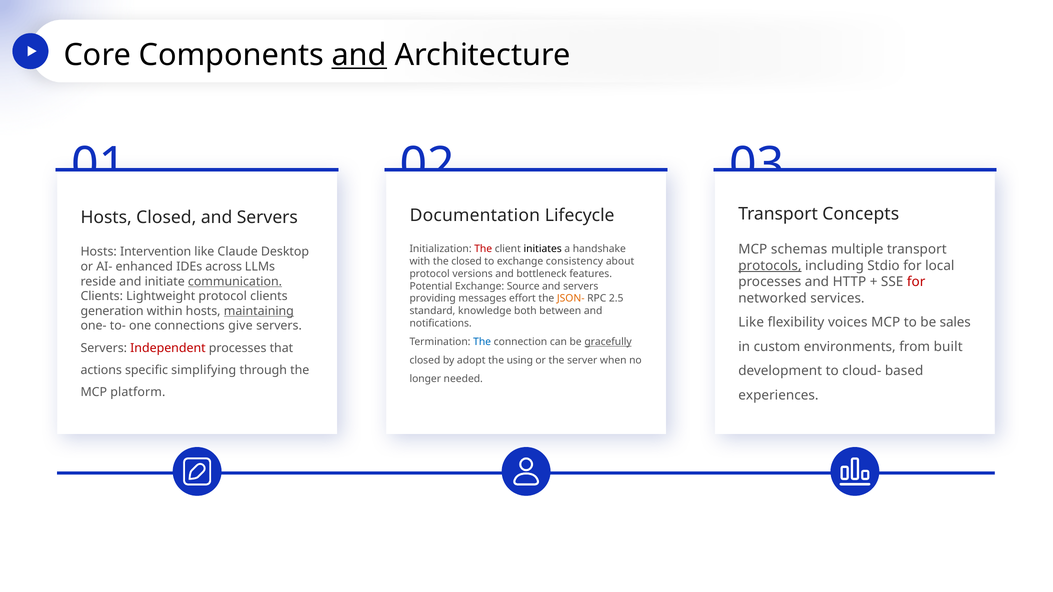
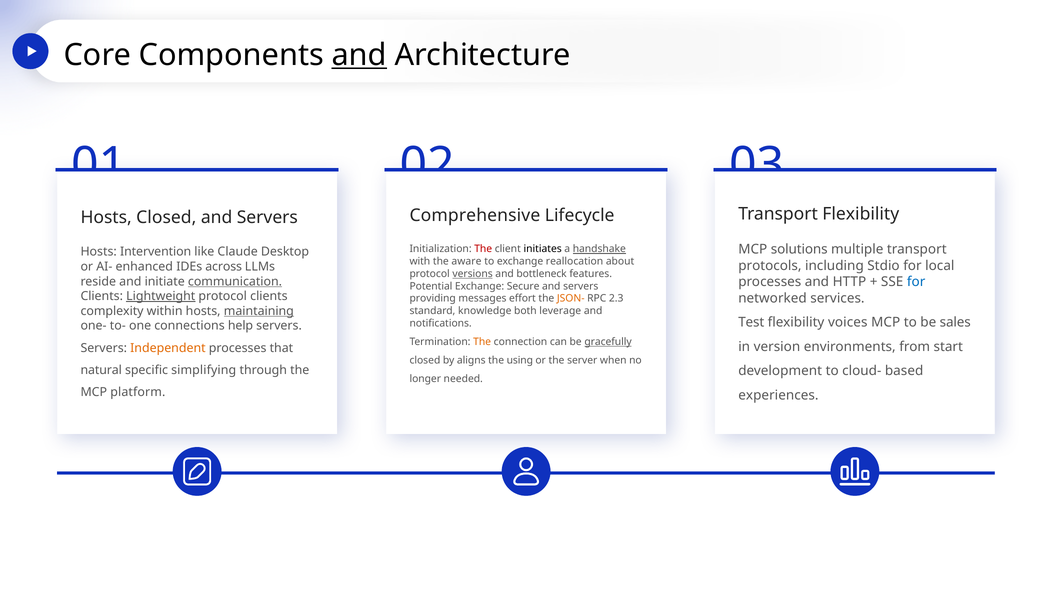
Transport Concepts: Concepts -> Flexibility
Documentation: Documentation -> Comprehensive
schemas: schemas -> solutions
handshake underline: none -> present
the closed: closed -> aware
consistency: consistency -> reallocation
protocols underline: present -> none
versions underline: none -> present
for at (916, 282) colour: red -> blue
Source: Source -> Secure
Lightweight underline: none -> present
2.5: 2.5 -> 2.3
generation: generation -> complexity
between: between -> leverage
Like at (751, 323): Like -> Test
give: give -> help
The at (482, 342) colour: blue -> orange
custom: custom -> version
built: built -> start
Independent colour: red -> orange
adopt: adopt -> aligns
actions: actions -> natural
